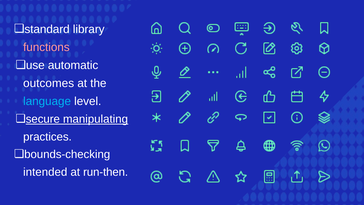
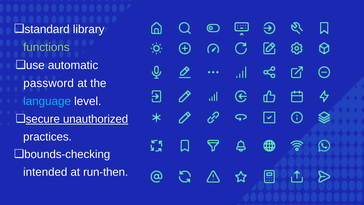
functions colour: pink -> light green
outcomes: outcomes -> password
manipulating: manipulating -> unauthorized
